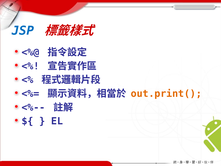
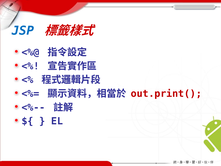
out.print( colour: orange -> red
